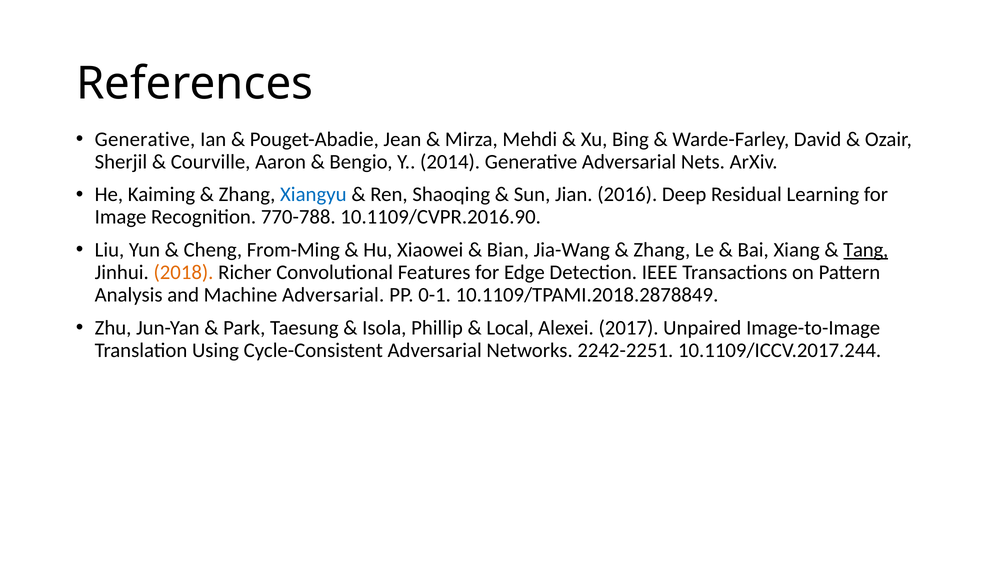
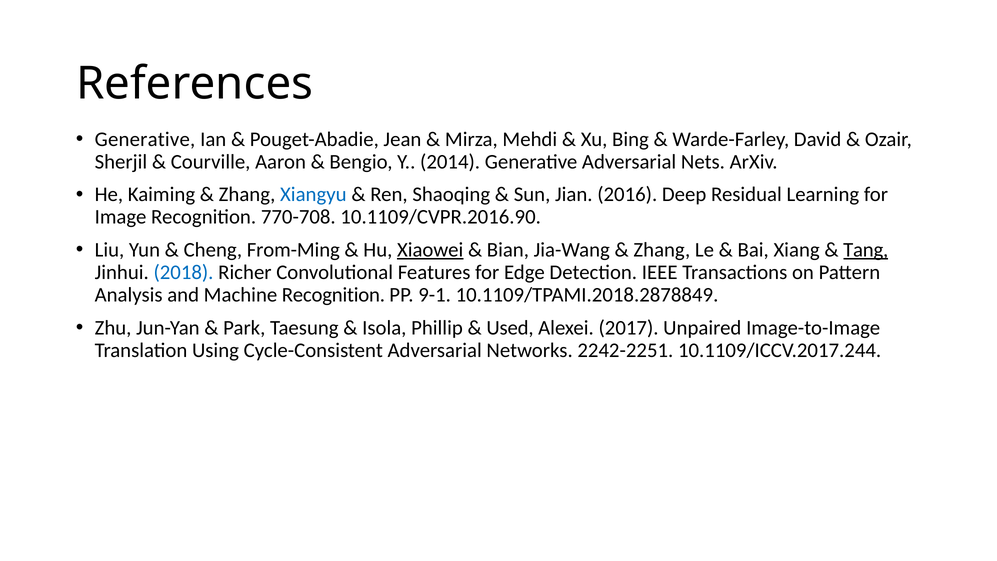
770-788: 770-788 -> 770-708
Xiaowei underline: none -> present
2018 colour: orange -> blue
Machine Adversarial: Adversarial -> Recognition
0-1: 0-1 -> 9-1
Local: Local -> Used
